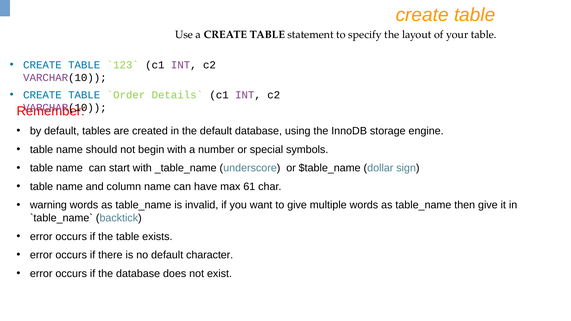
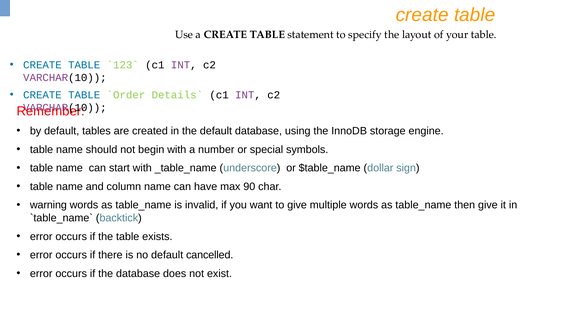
61: 61 -> 90
character: character -> cancelled
